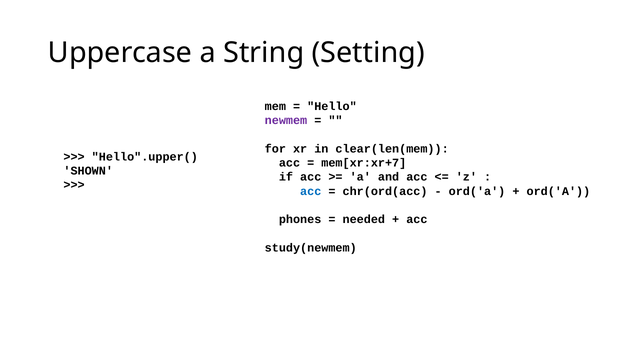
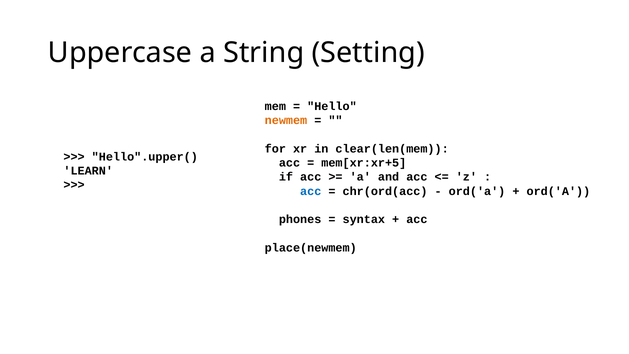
newmem colour: purple -> orange
mem[xr:xr+7: mem[xr:xr+7 -> mem[xr:xr+5
SHOWN: SHOWN -> LEARN
needed: needed -> syntax
study(newmem: study(newmem -> place(newmem
